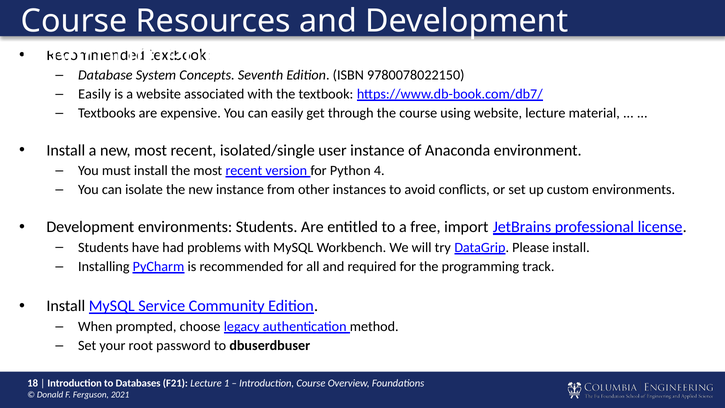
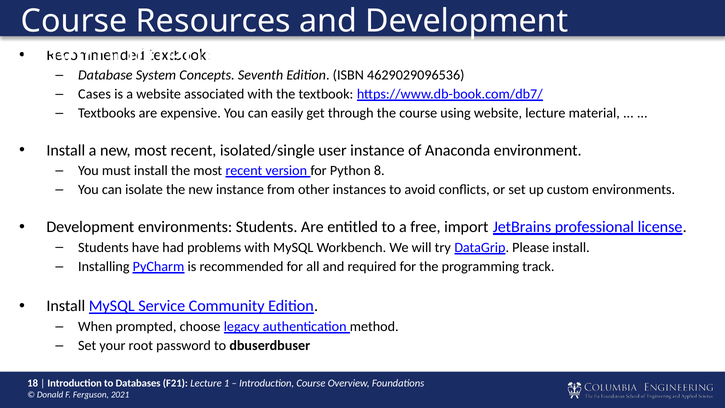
9780078022150: 9780078022150 -> 4629029096536
Easily at (95, 94): Easily -> Cases
4: 4 -> 8
